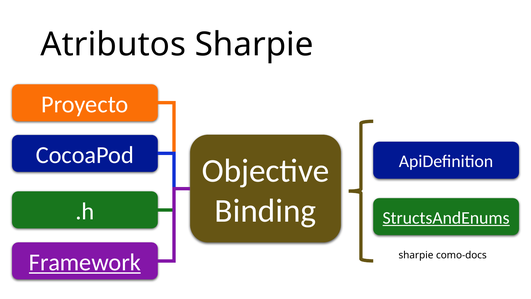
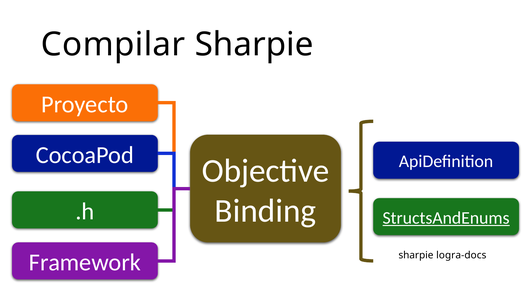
Atributos: Atributos -> Compilar
como-docs: como-docs -> logra-docs
Framework underline: present -> none
